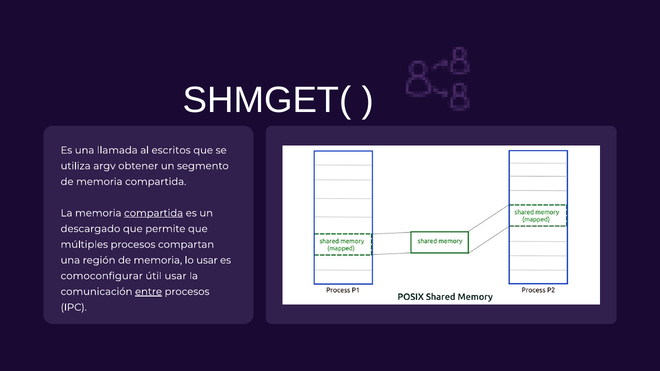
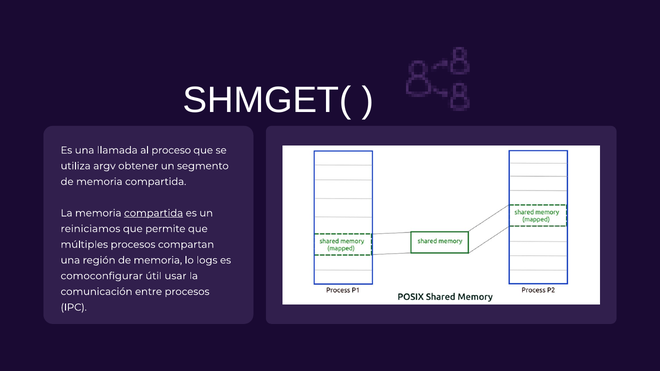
escritos: escritos -> proceso
descargado: descargado -> reiniciamos
lo usar: usar -> logs
entre underline: present -> none
